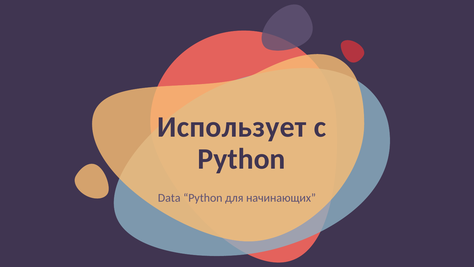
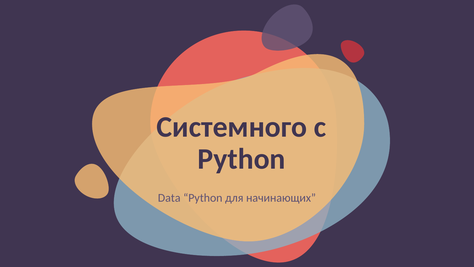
Использует: Использует -> Системного
